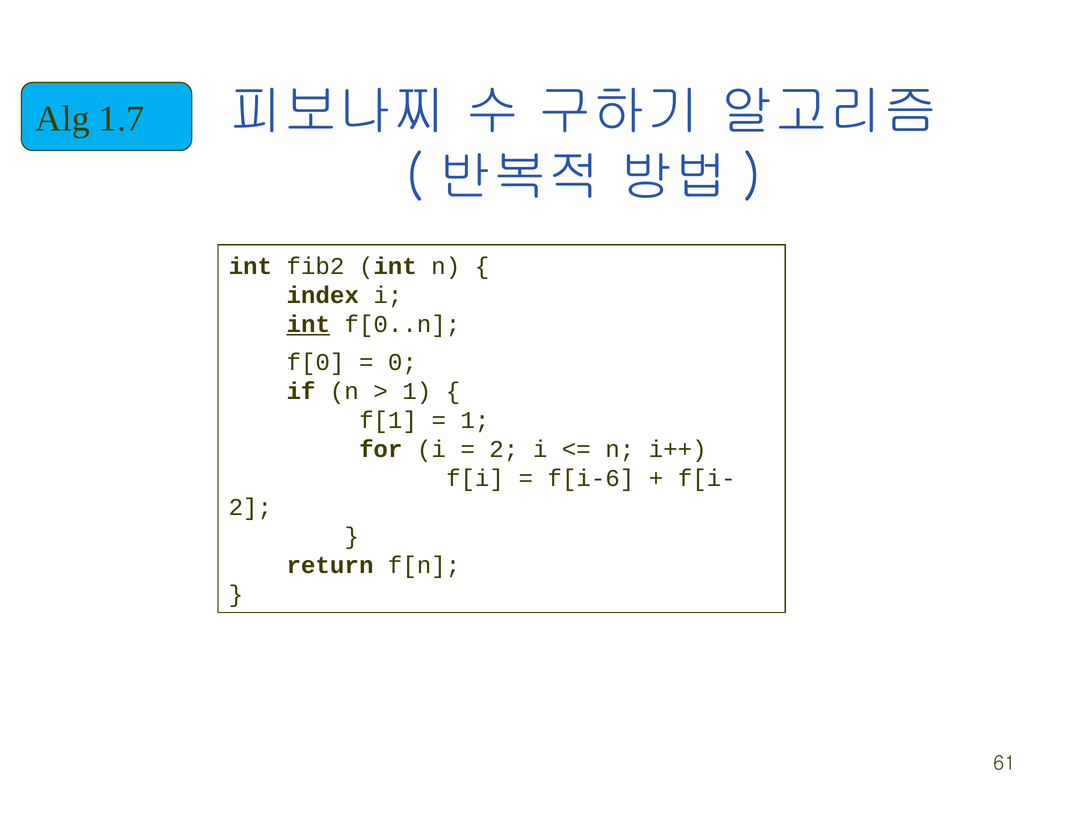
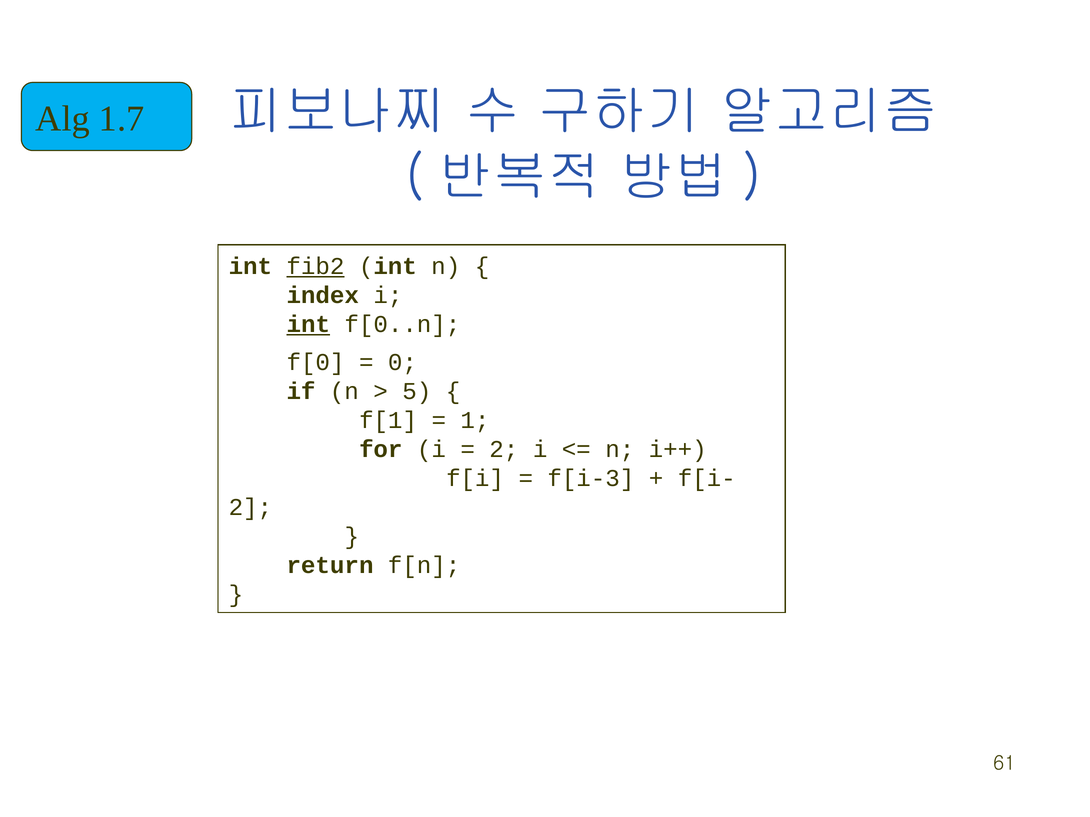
fib2 underline: none -> present
1 at (417, 391): 1 -> 5
f[i-6: f[i-6 -> f[i-3
